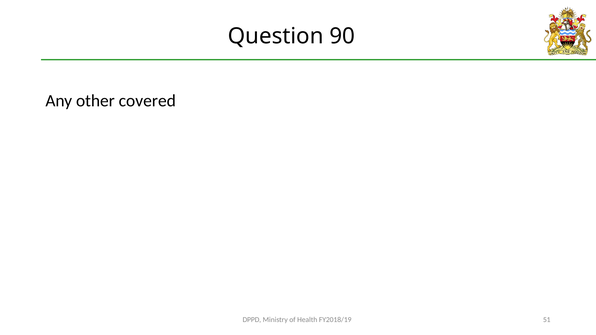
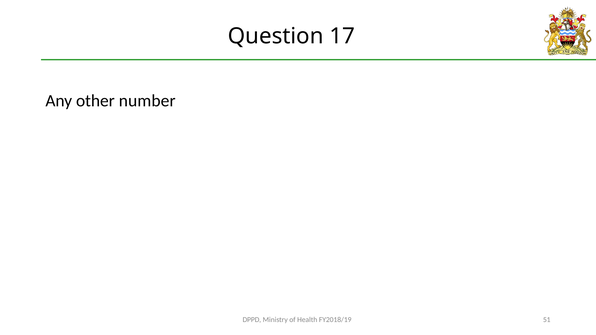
90: 90 -> 17
covered: covered -> number
